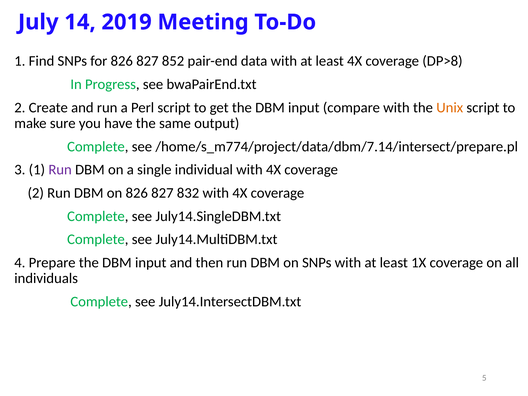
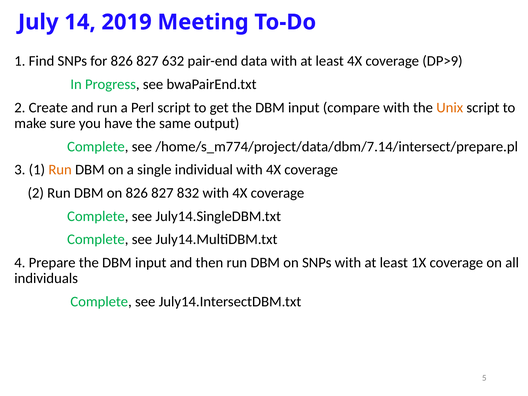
852: 852 -> 632
DP>8: DP>8 -> DP>9
Run at (60, 170) colour: purple -> orange
